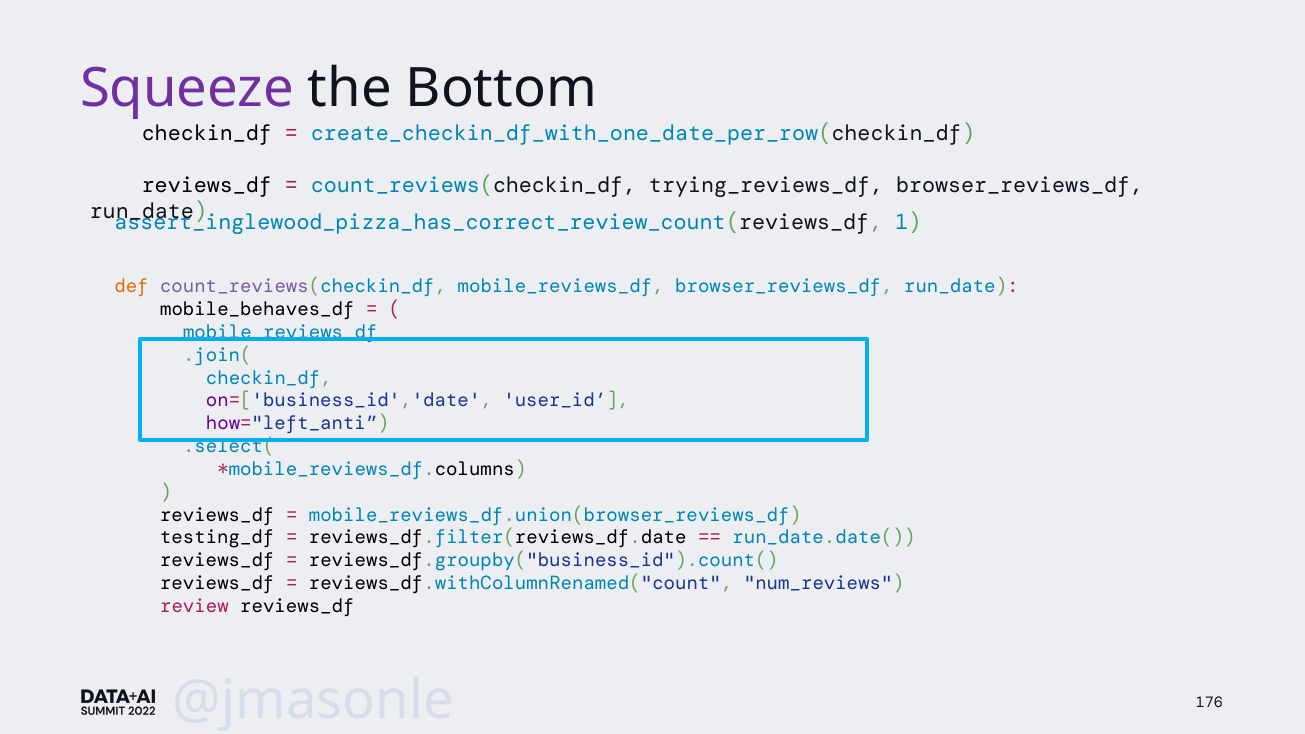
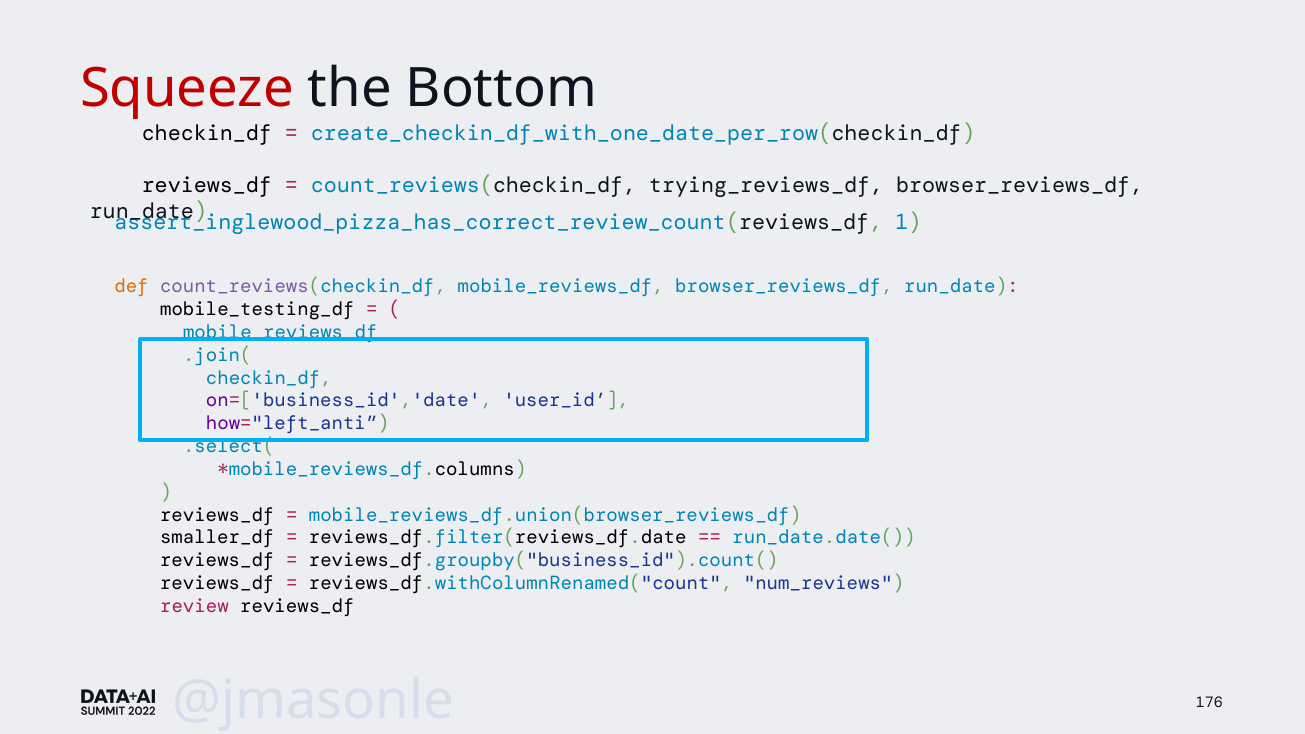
Squeeze colour: purple -> red
mobile_behaves_df: mobile_behaves_df -> mobile_testing_df
testing_df: testing_df -> smaller_df
